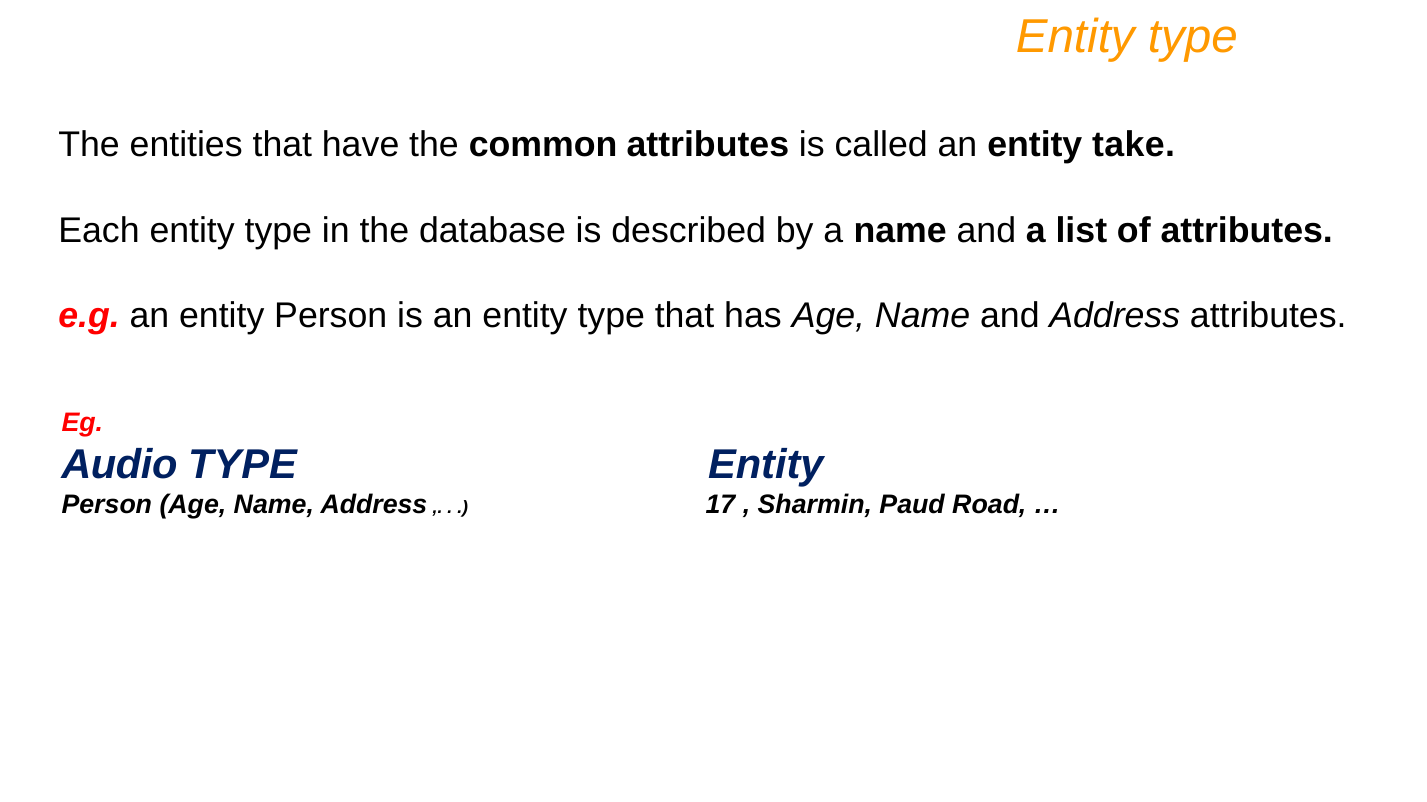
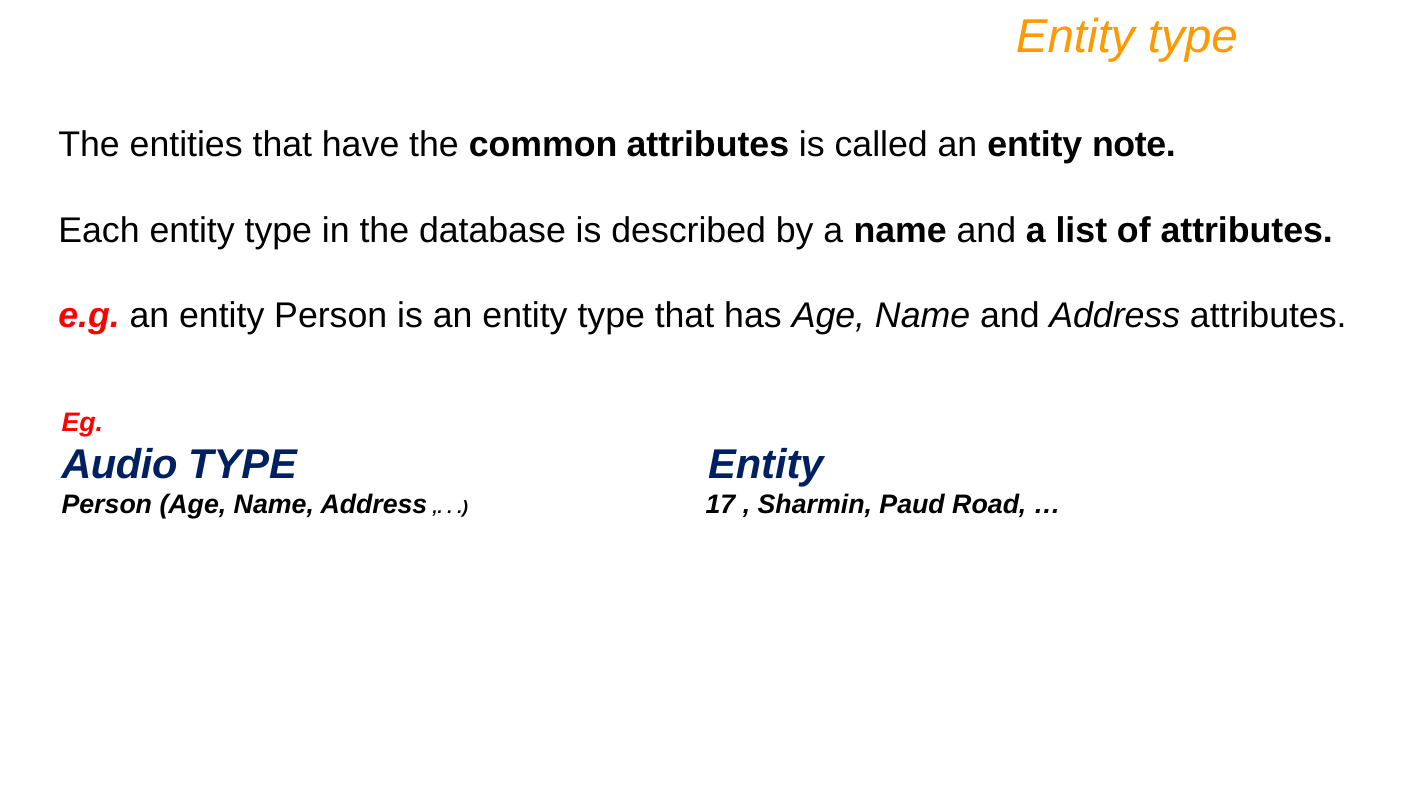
take: take -> note
